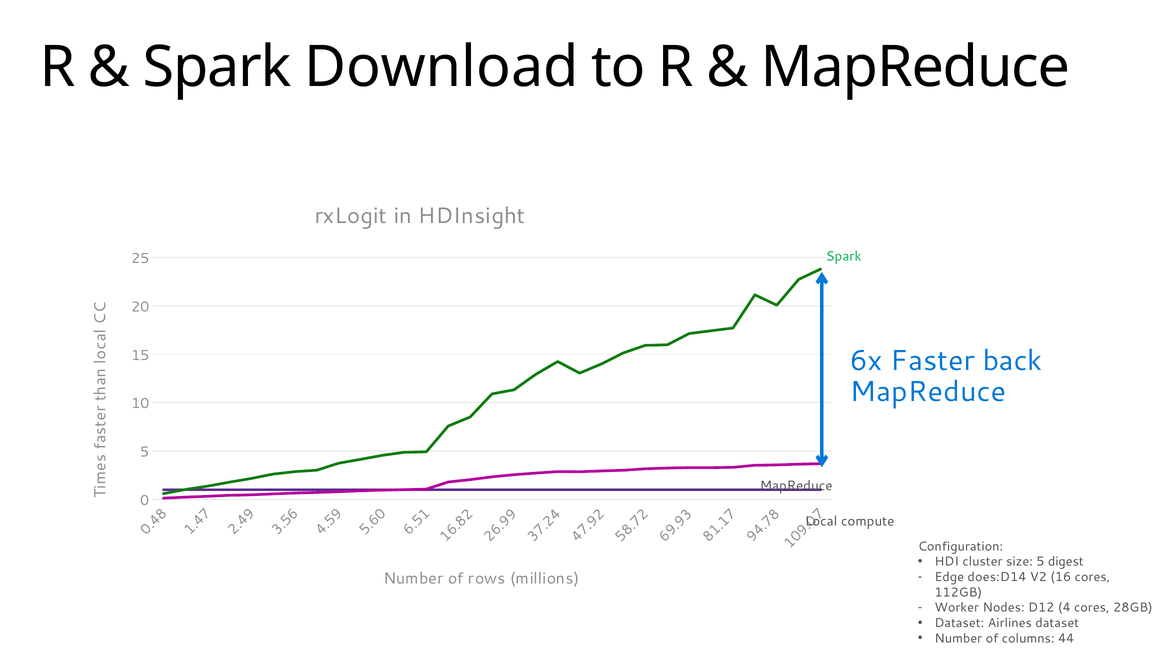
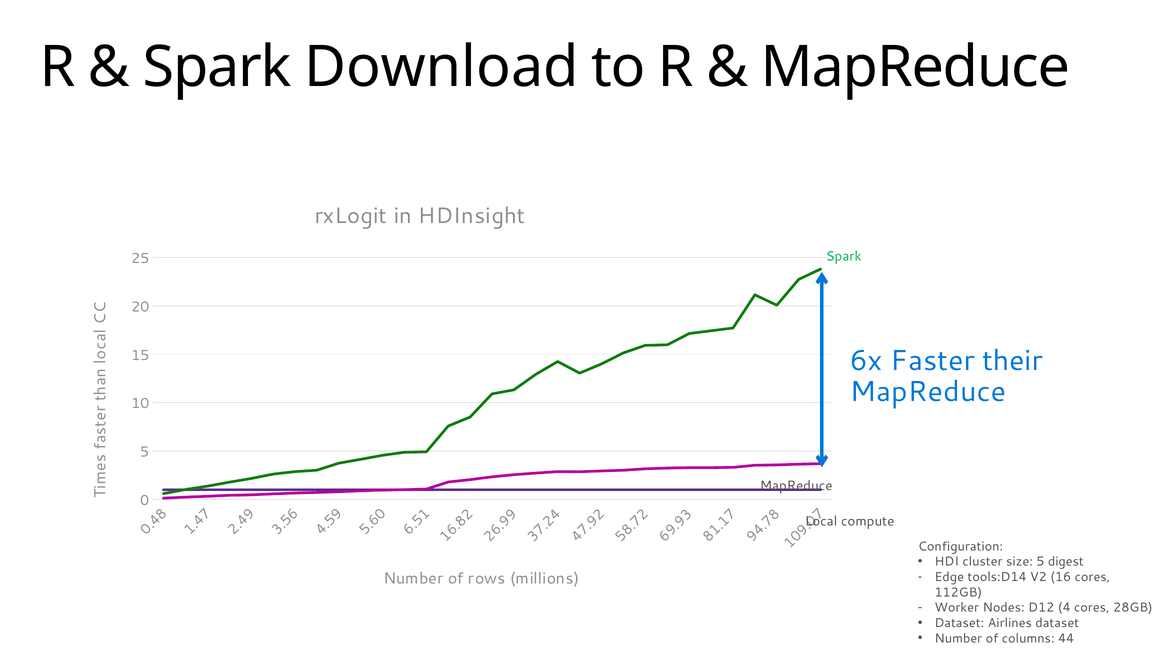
back: back -> their
does:D14: does:D14 -> tools:D14
